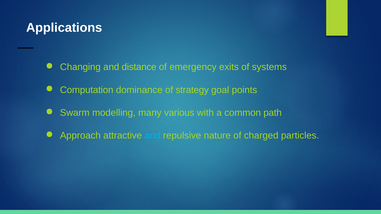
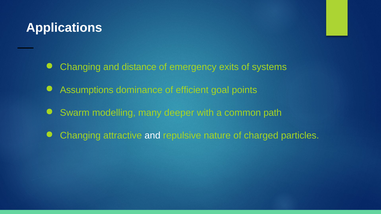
Computation: Computation -> Assumptions
strategy: strategy -> efficient
various: various -> deeper
Approach at (80, 136): Approach -> Changing
and at (152, 136) colour: light blue -> white
